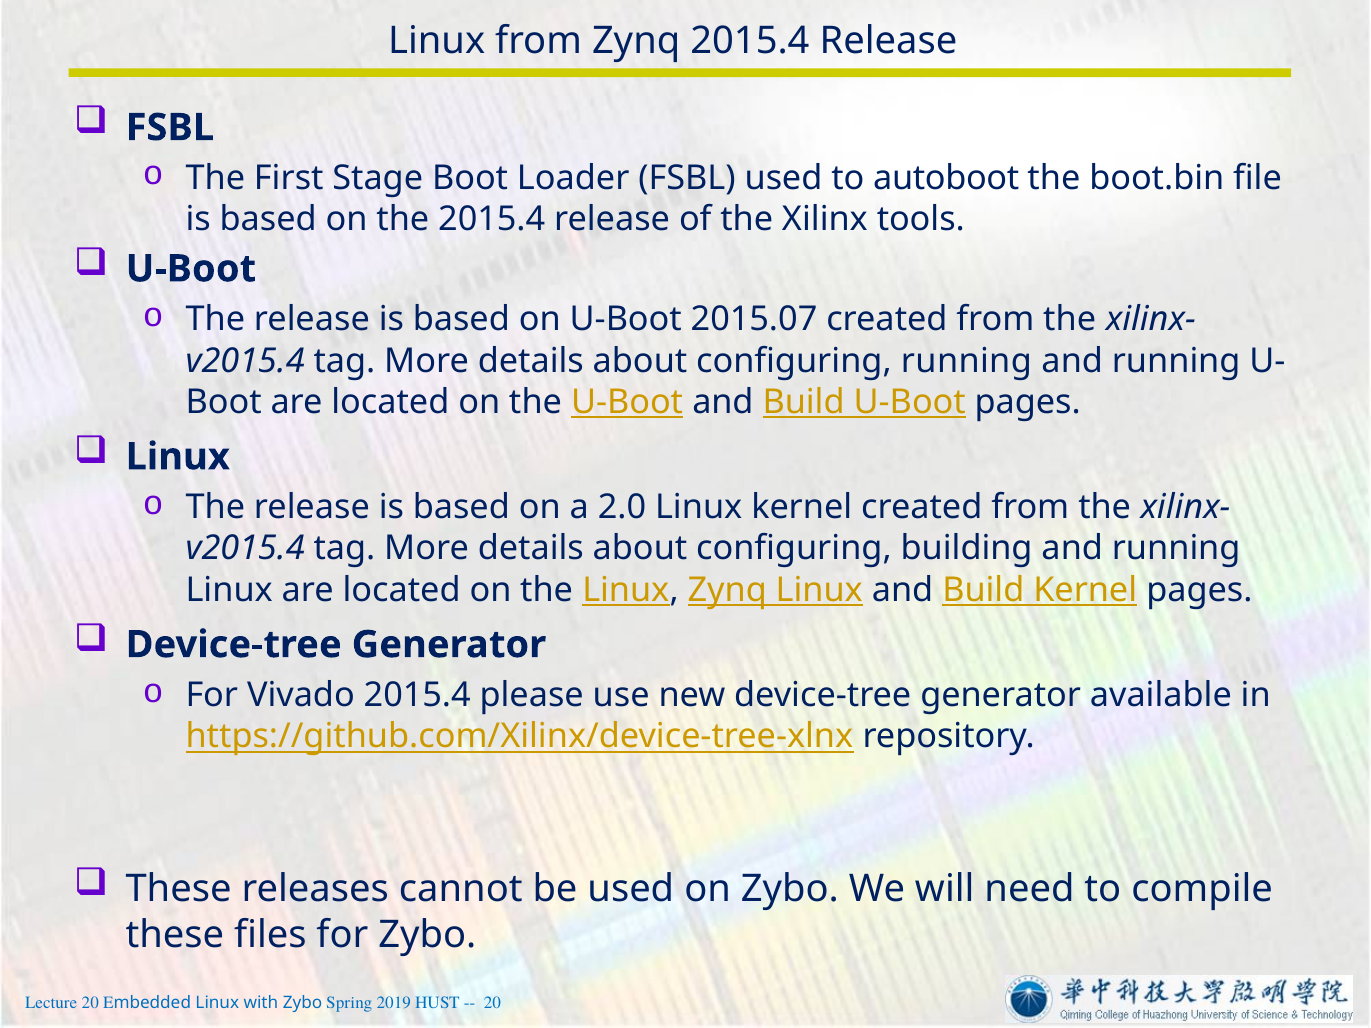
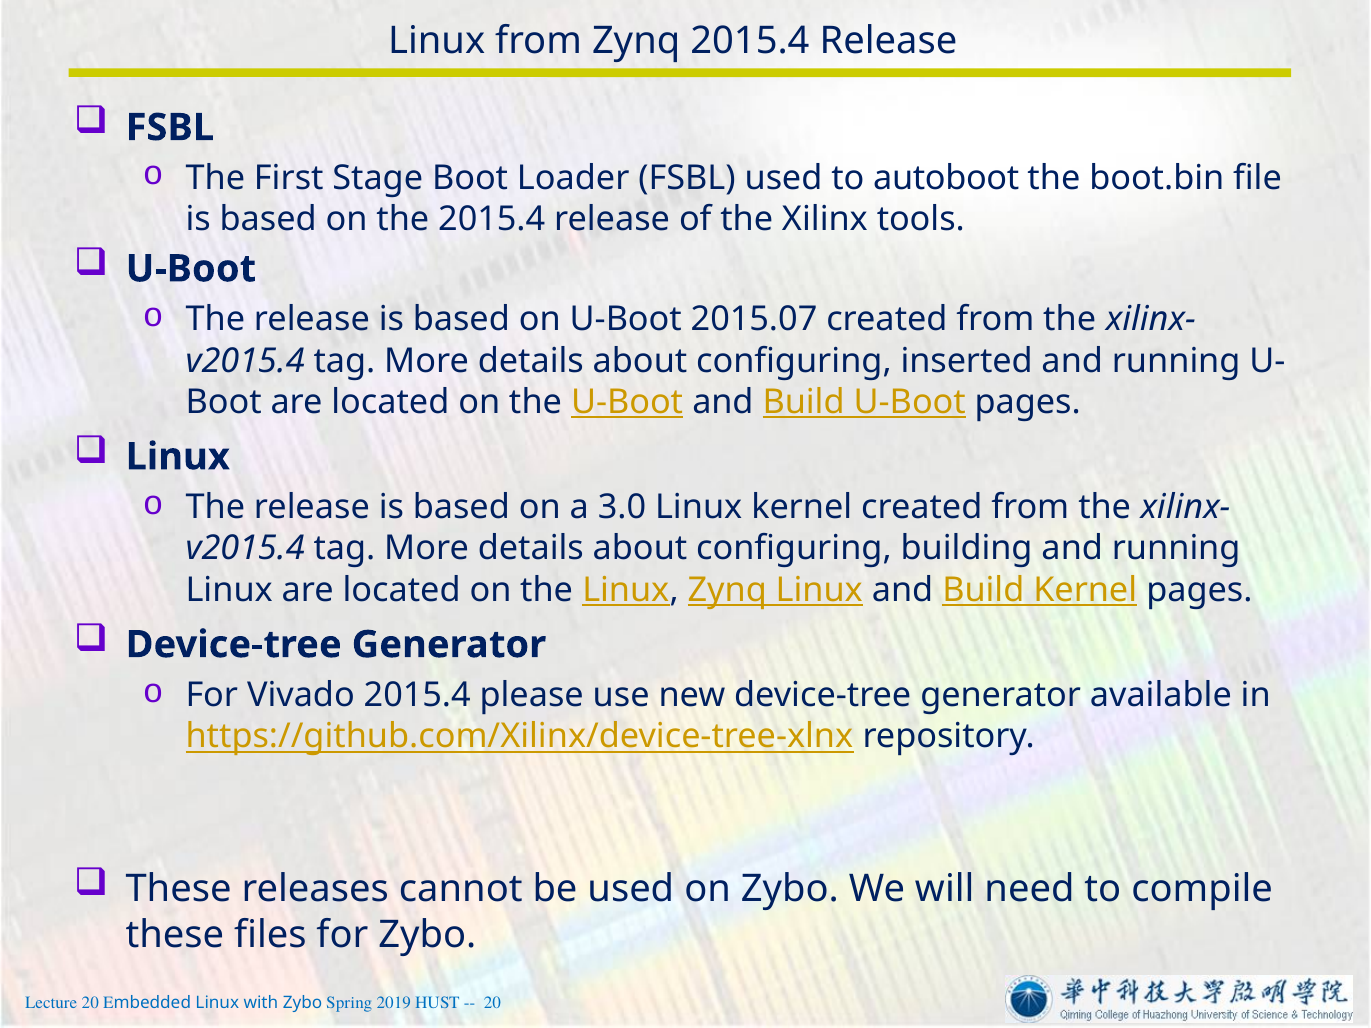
configuring running: running -> inserted
2.0: 2.0 -> 3.0
